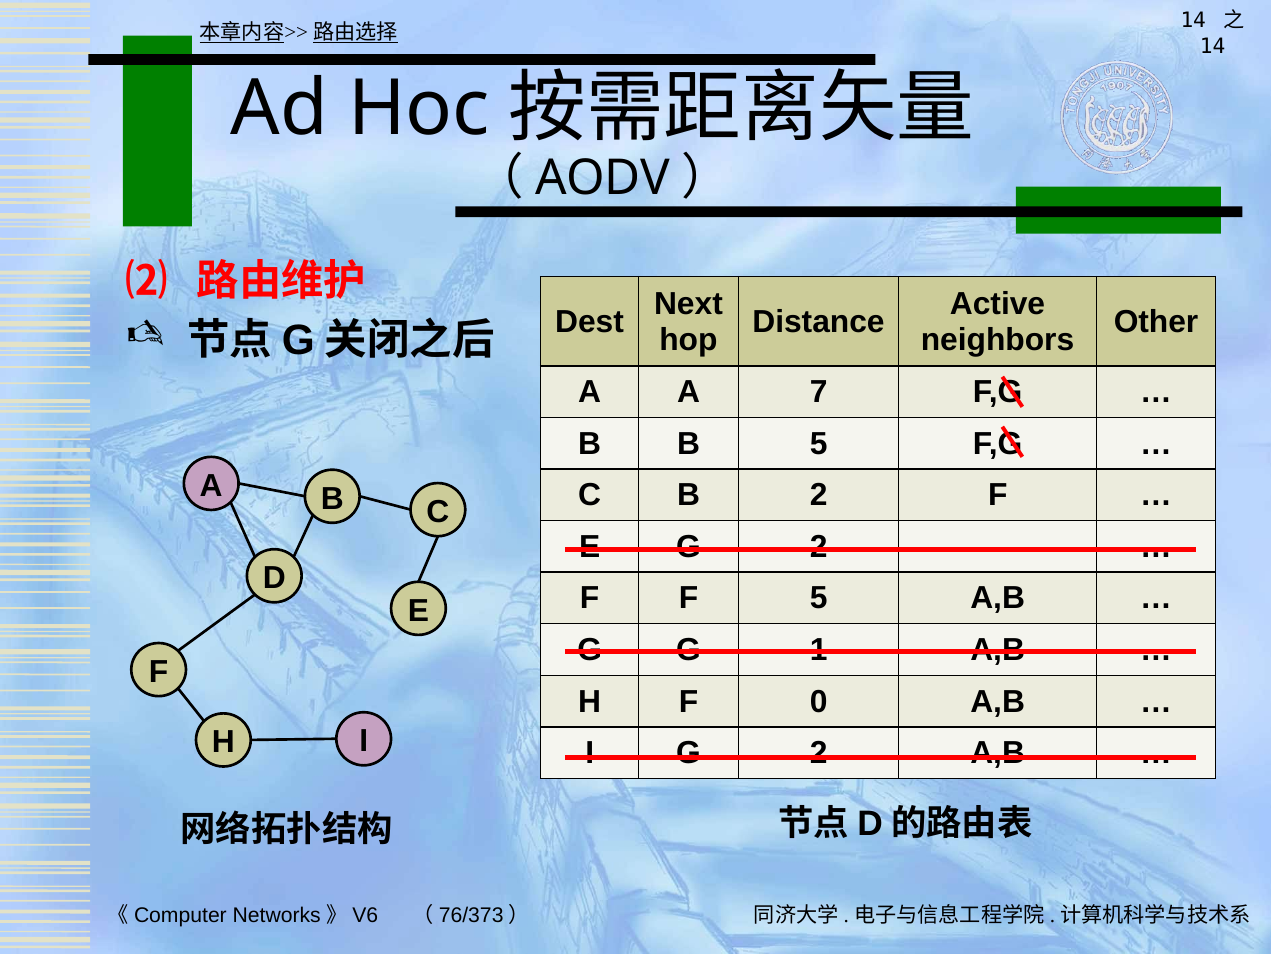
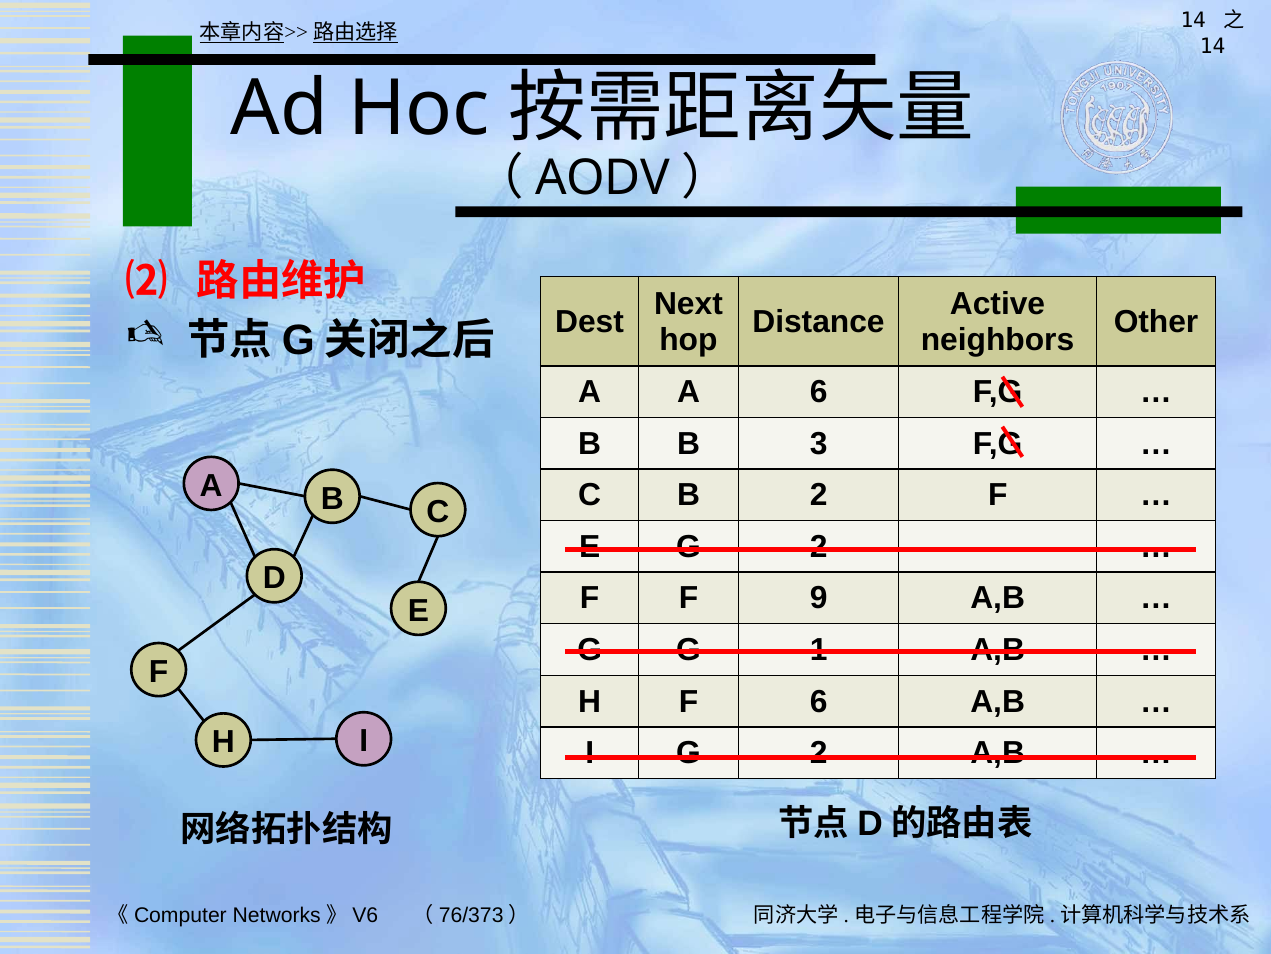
A 7: 7 -> 6
B 5: 5 -> 3
F 5: 5 -> 9
F 0: 0 -> 6
